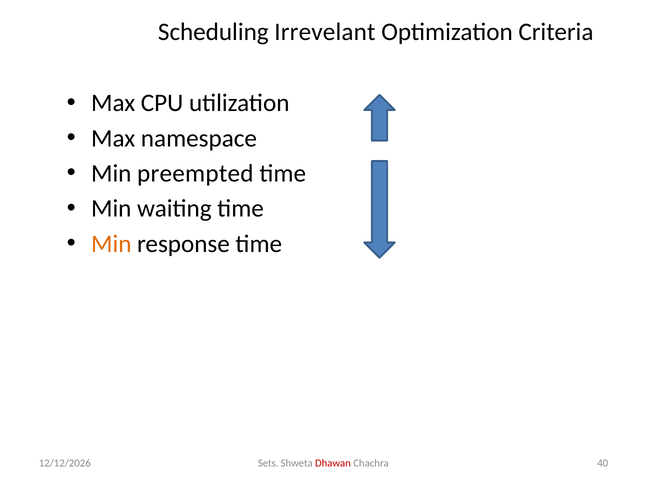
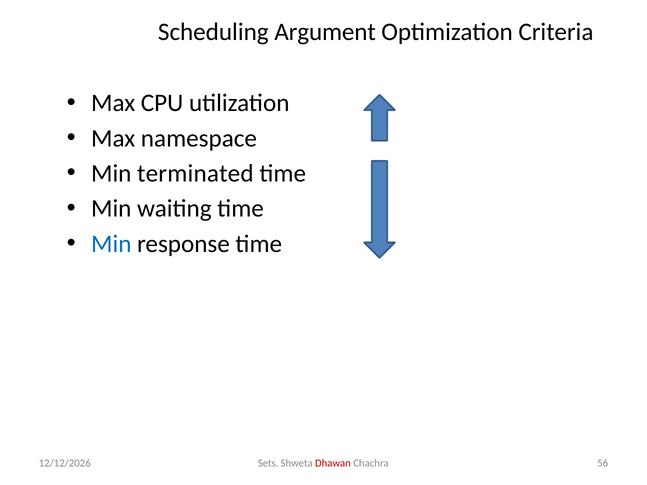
Irrevelant: Irrevelant -> Argument
preempted: preempted -> terminated
Min at (111, 244) colour: orange -> blue
40: 40 -> 56
